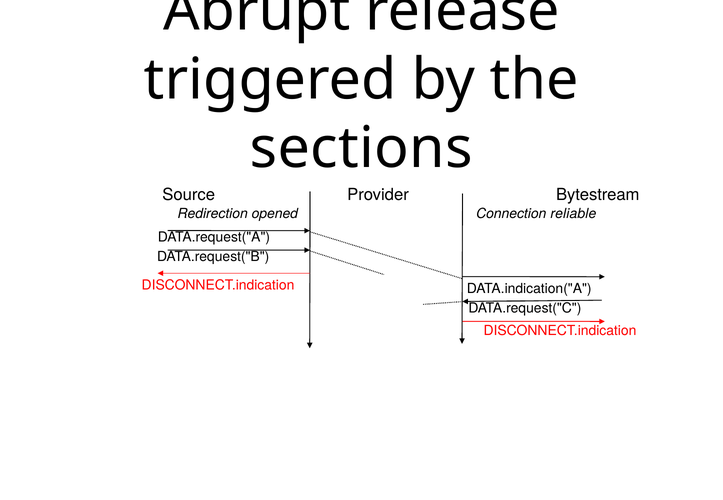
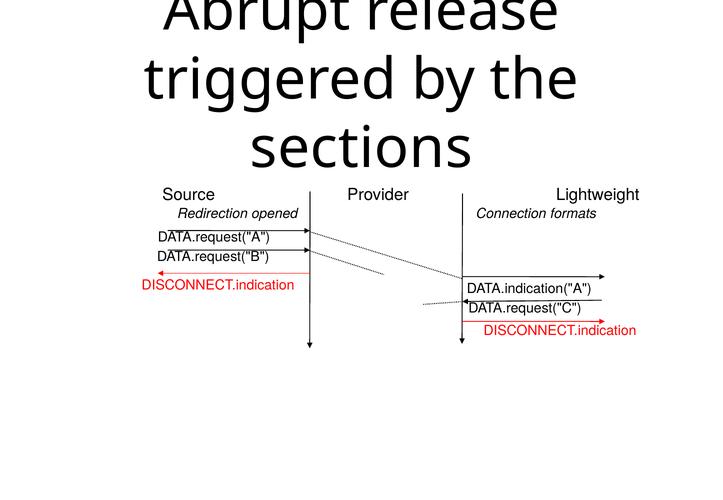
Bytestream: Bytestream -> Lightweight
reliable: reliable -> formats
